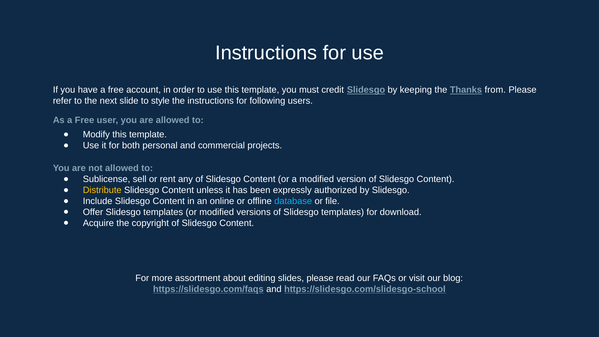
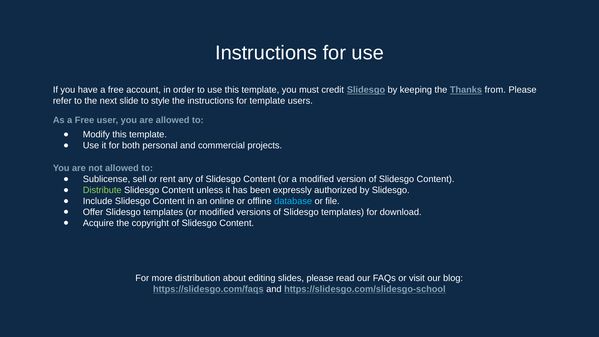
for following: following -> template
Distribute colour: yellow -> light green
assortment: assortment -> distribution
